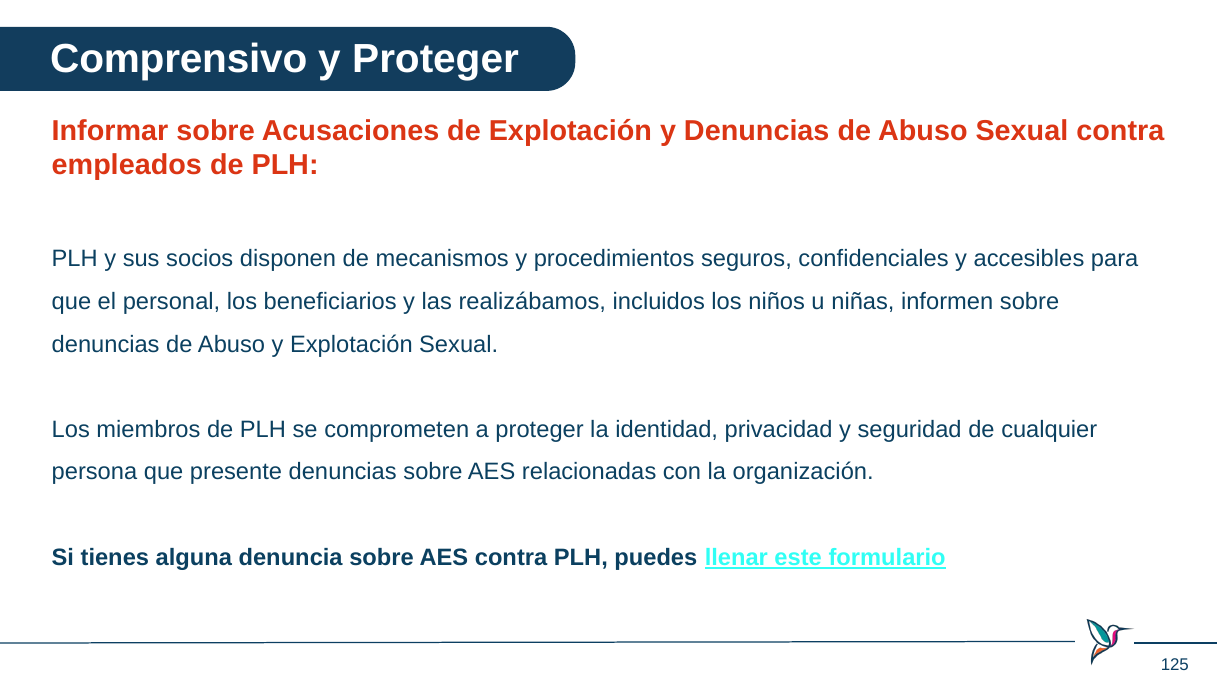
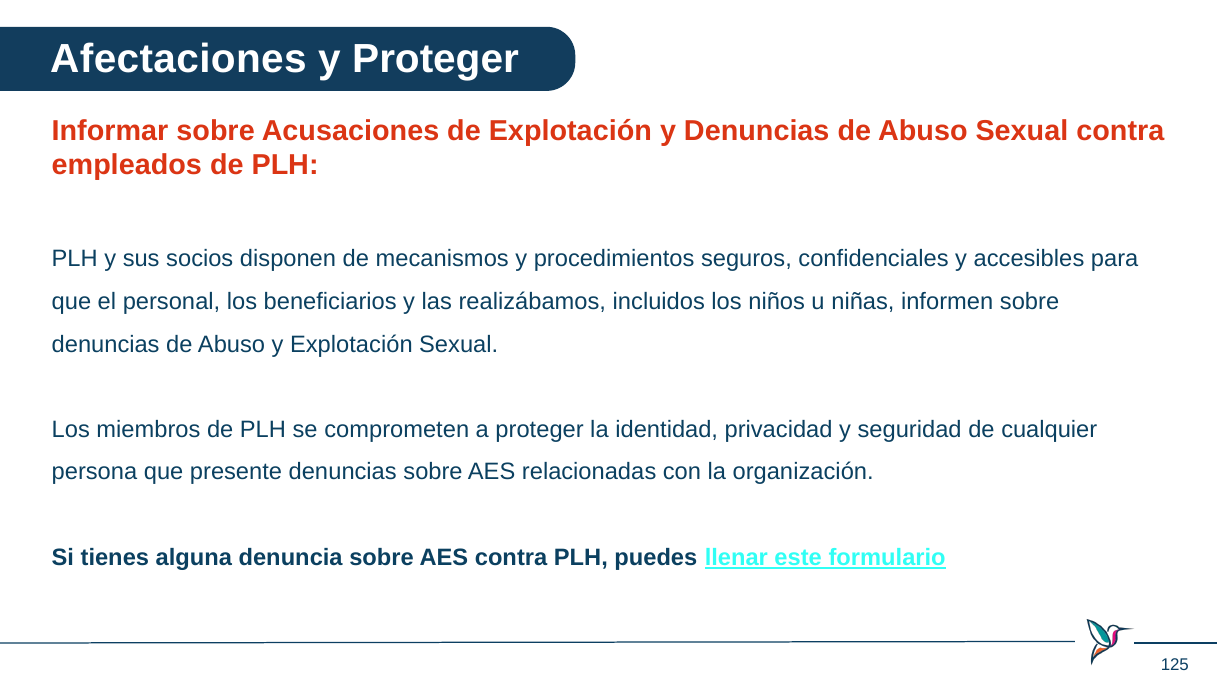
Comprensivo: Comprensivo -> Afectaciones
